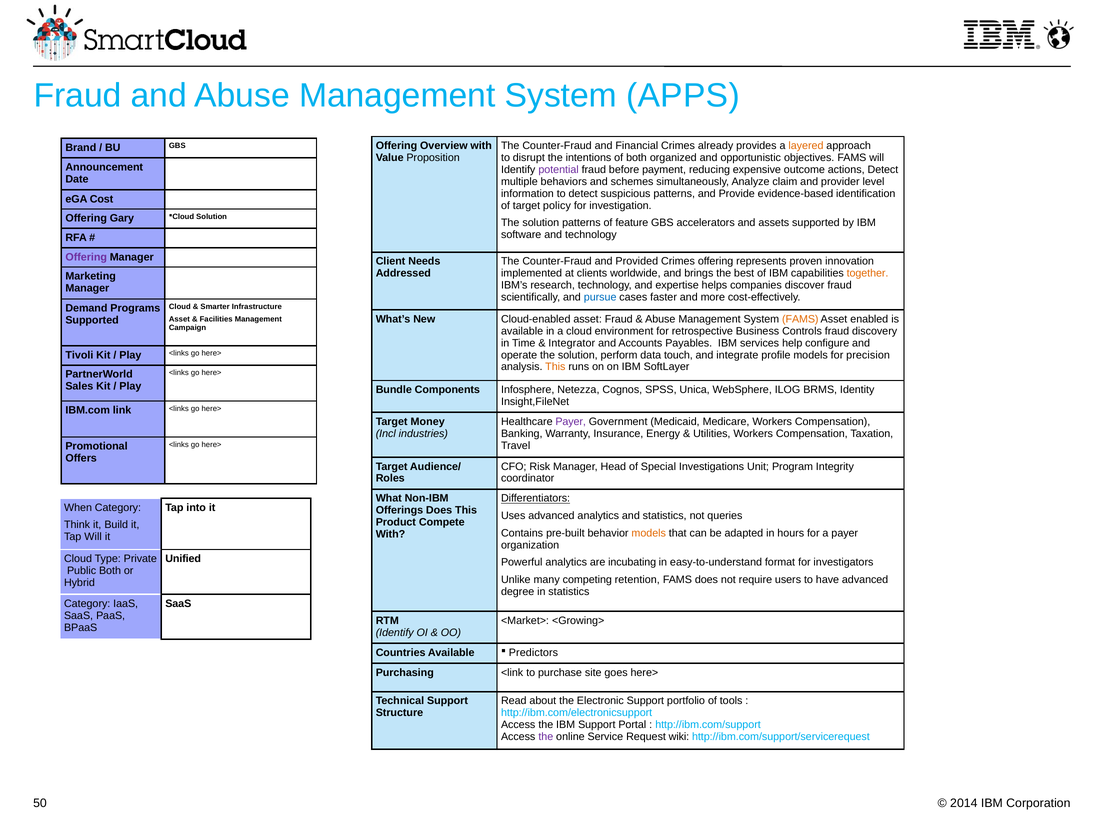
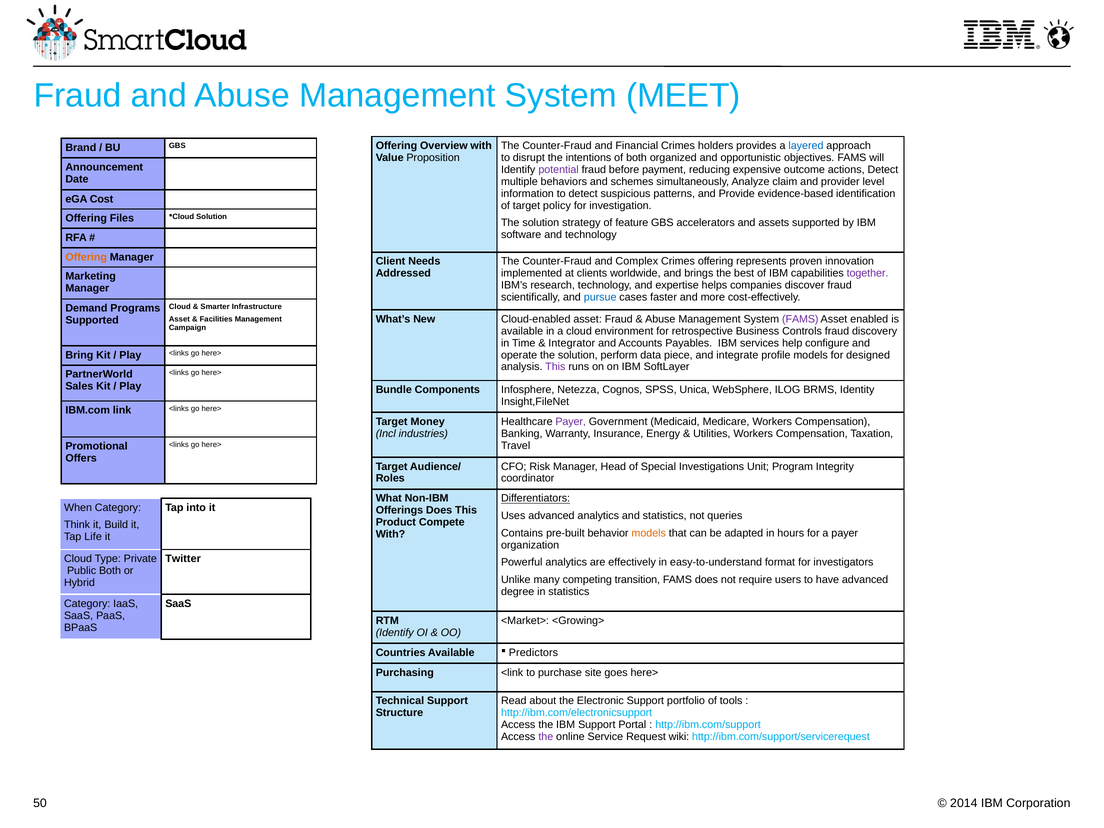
APPS: APPS -> MEET
already: already -> holders
layered colour: orange -> blue
Gary: Gary -> Files
solution patterns: patterns -> strategy
Offering at (86, 257) colour: purple -> orange
Provided: Provided -> Complex
together colour: orange -> purple
FAMS at (800, 319) colour: orange -> purple
Tivoli: Tivoli -> Bring
touch: touch -> piece
precision: precision -> designed
This at (555, 367) colour: orange -> purple
Tap Will: Will -> Life
Unified: Unified -> Twitter
incubating: incubating -> effectively
retention: retention -> transition
